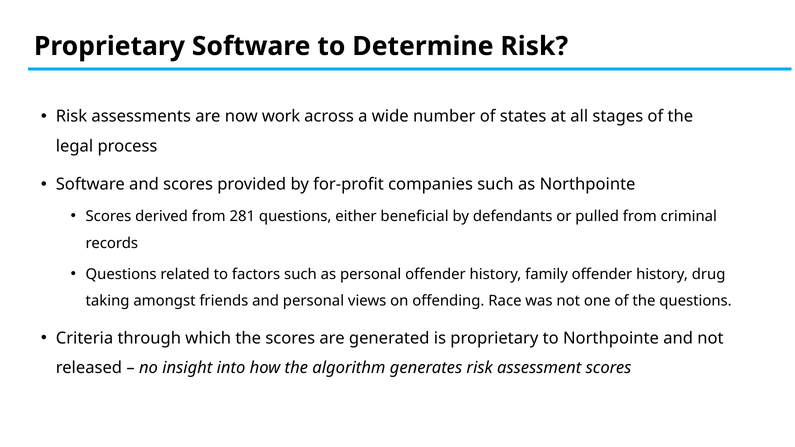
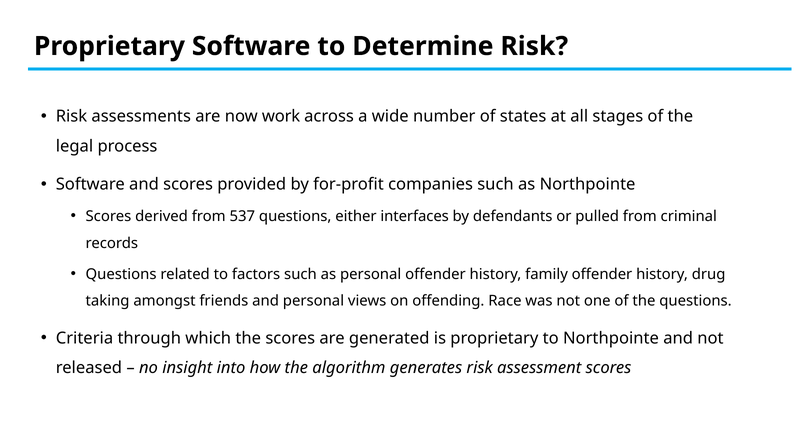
281: 281 -> 537
beneficial: beneficial -> interfaces
